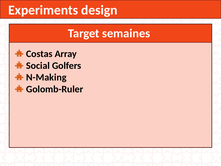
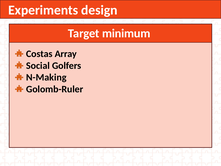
semaines: semaines -> minimum
